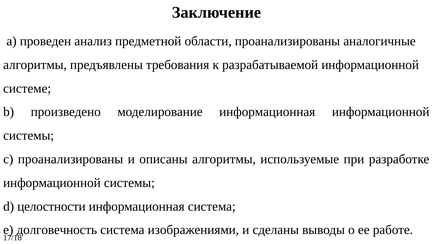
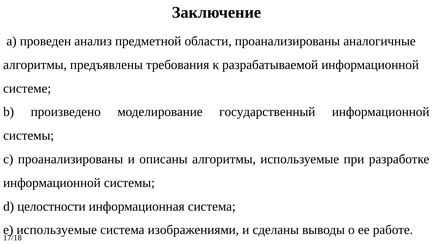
моделирование информационная: информационная -> государственный
e долговечность: долговечность -> используемые
